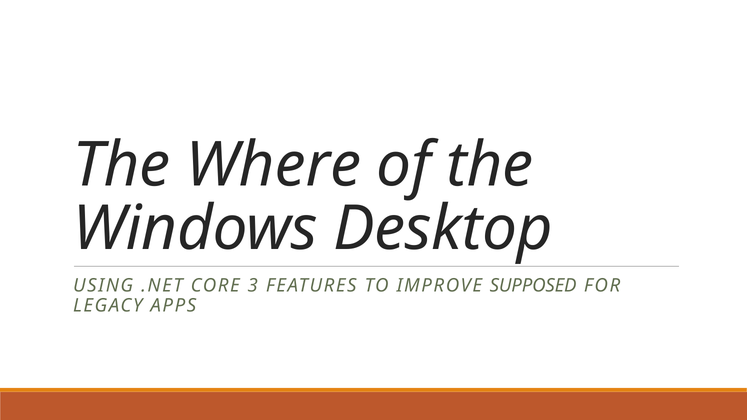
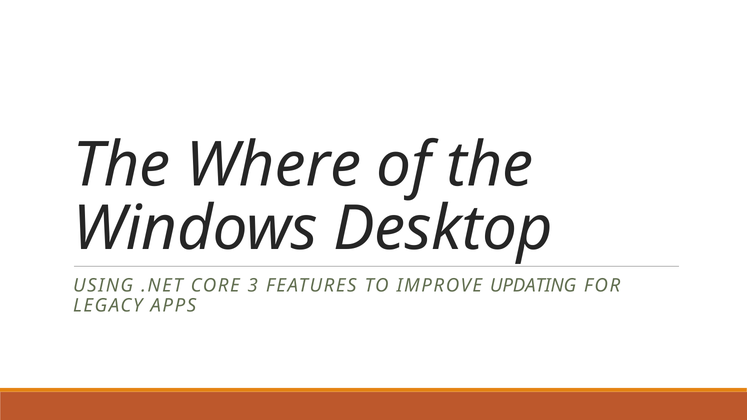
SUPPOSED: SUPPOSED -> UPDATING
